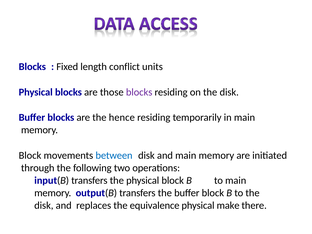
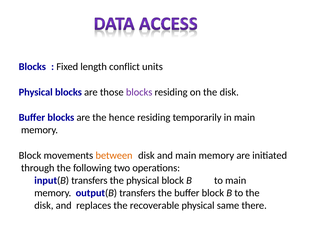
between colour: blue -> orange
equivalence: equivalence -> recoverable
make: make -> same
